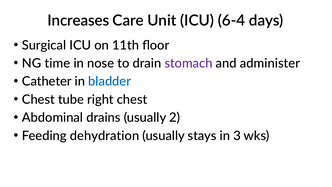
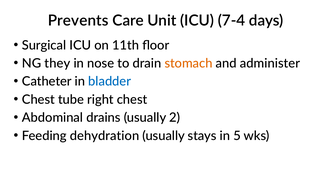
Increases: Increases -> Prevents
6-4: 6-4 -> 7-4
time: time -> they
stomach colour: purple -> orange
3: 3 -> 5
